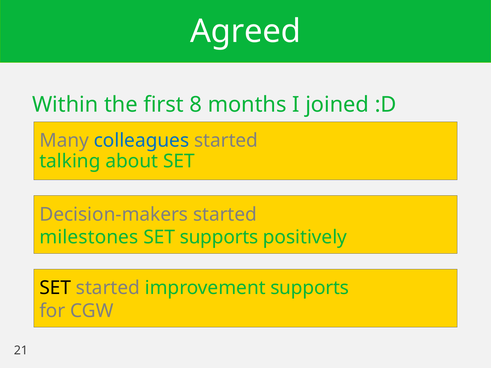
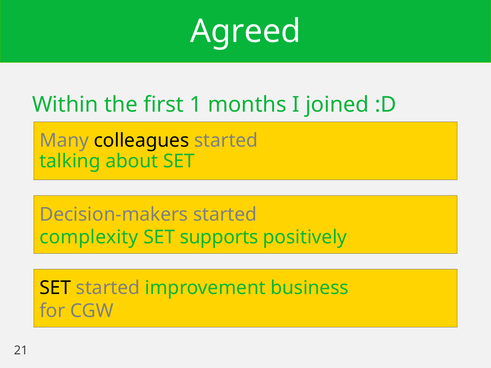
8: 8 -> 1
colleagues colour: blue -> black
milestones: milestones -> complexity
improvement supports: supports -> business
